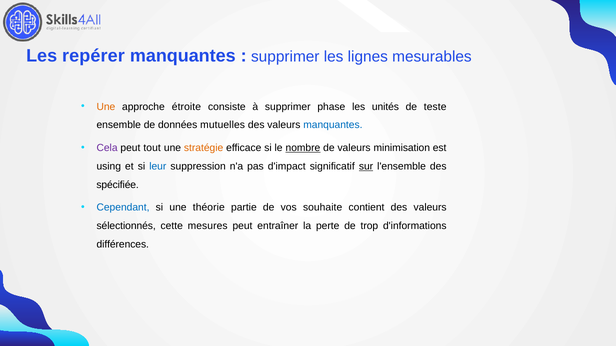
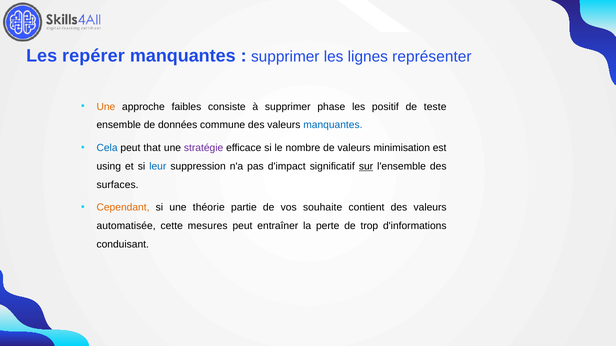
mesurables: mesurables -> représenter
étroite: étroite -> faibles
unités: unités -> positif
mutuelles: mutuelles -> commune
Cela colour: purple -> blue
tout: tout -> that
stratégie colour: orange -> purple
nombre underline: present -> none
spécifiée: spécifiée -> surfaces
Cependant colour: blue -> orange
sélectionnés: sélectionnés -> automatisée
différences: différences -> conduisant
